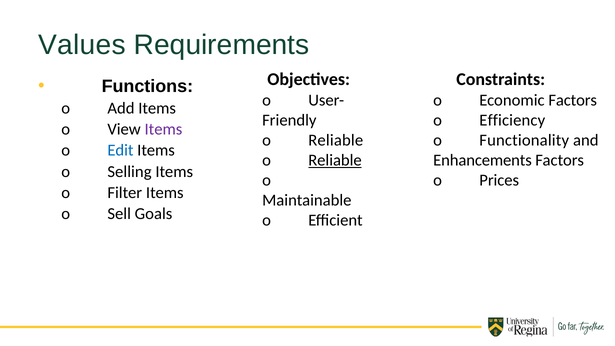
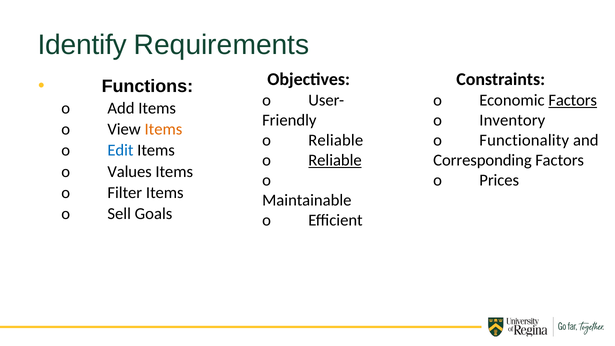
Values: Values -> Identify
Factors at (573, 100) underline: none -> present
Efficiency: Efficiency -> Inventory
Items at (163, 129) colour: purple -> orange
Enhancements: Enhancements -> Corresponding
Selling: Selling -> Values
